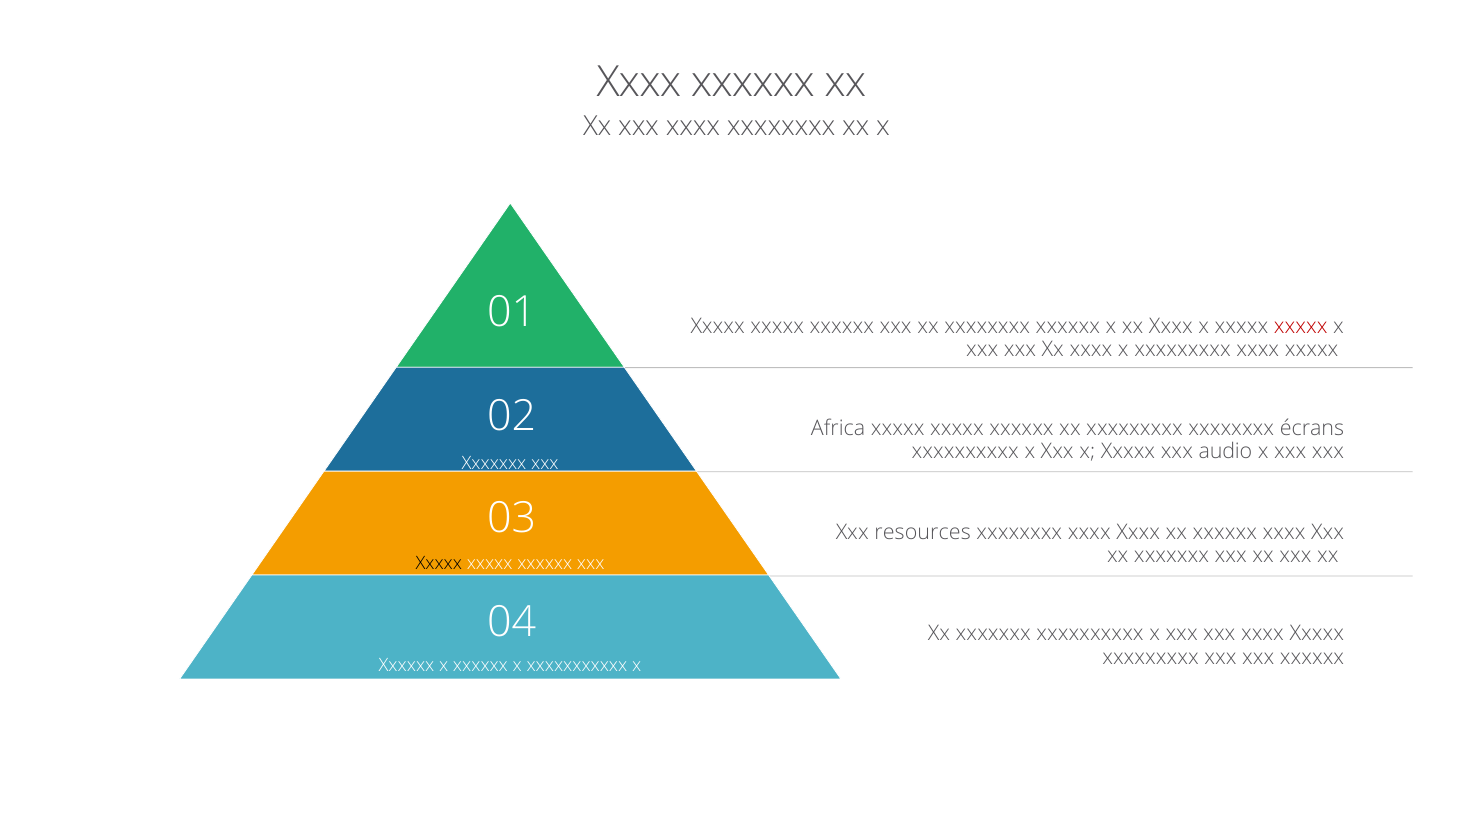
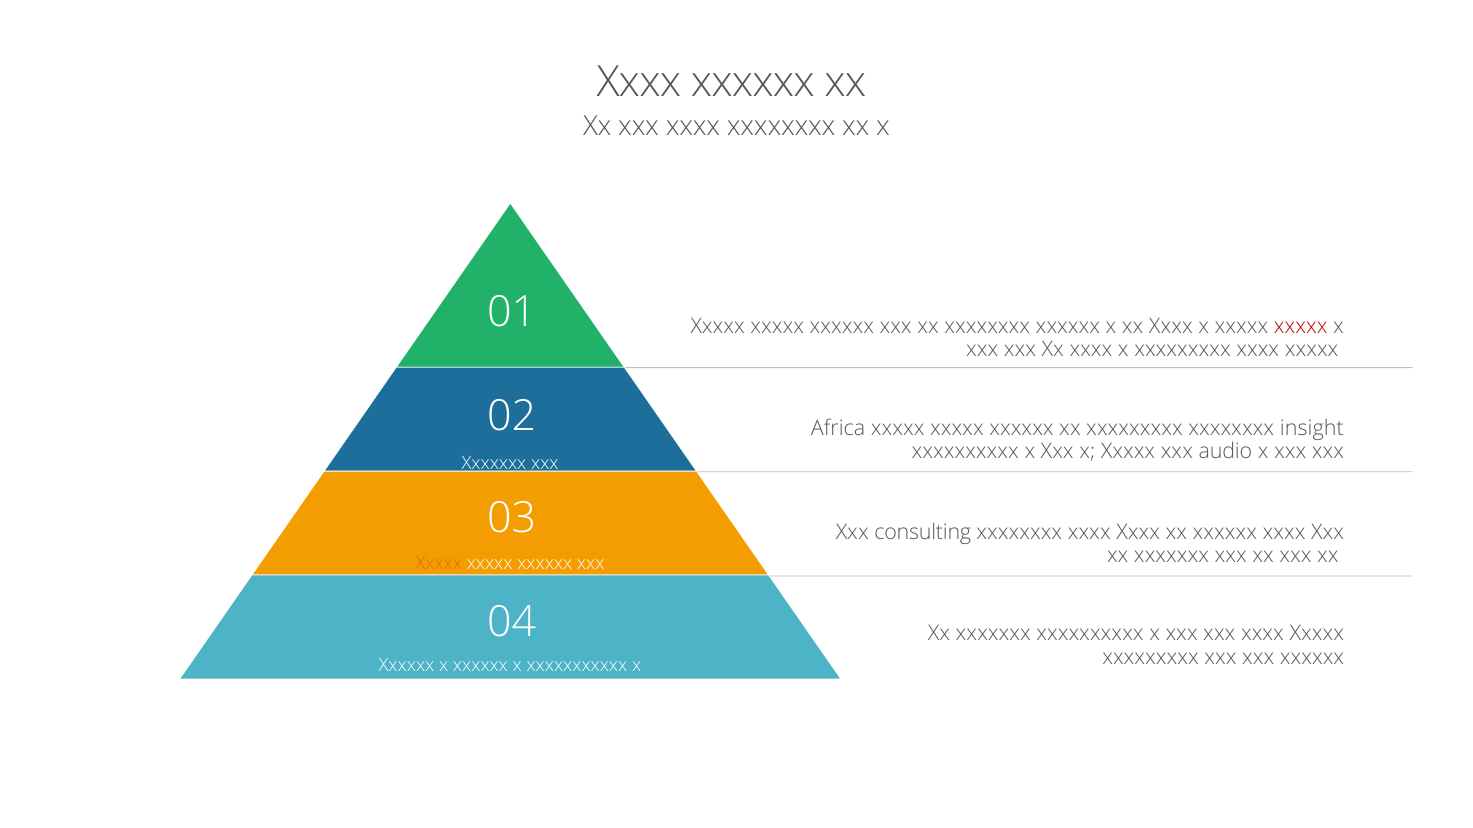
écrans: écrans -> insight
resources: resources -> consulting
Xxxxx at (439, 564) colour: black -> orange
